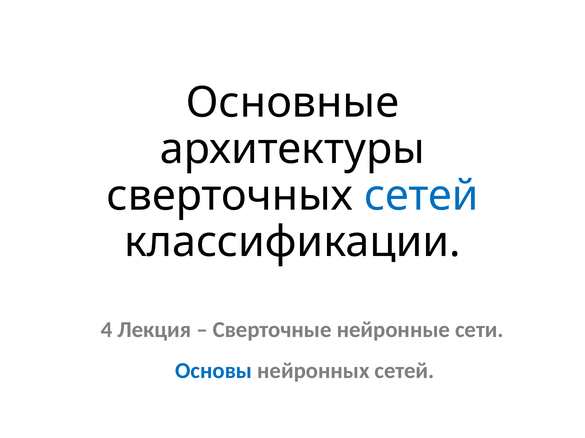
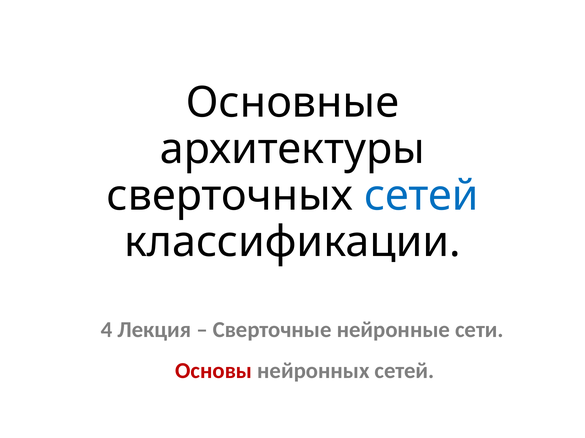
Основы colour: blue -> red
